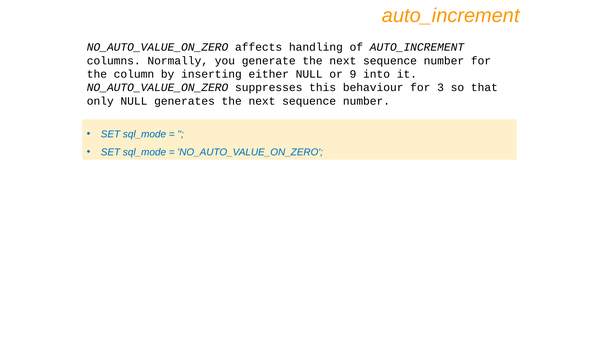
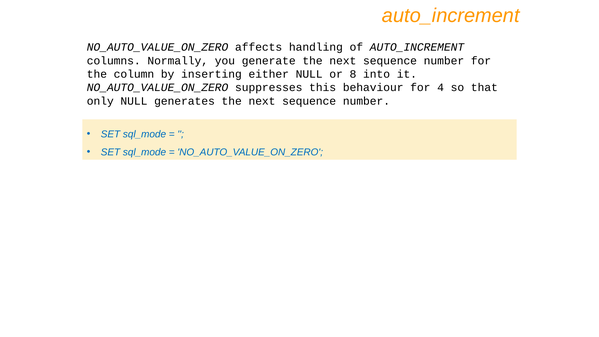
9: 9 -> 8
3: 3 -> 4
